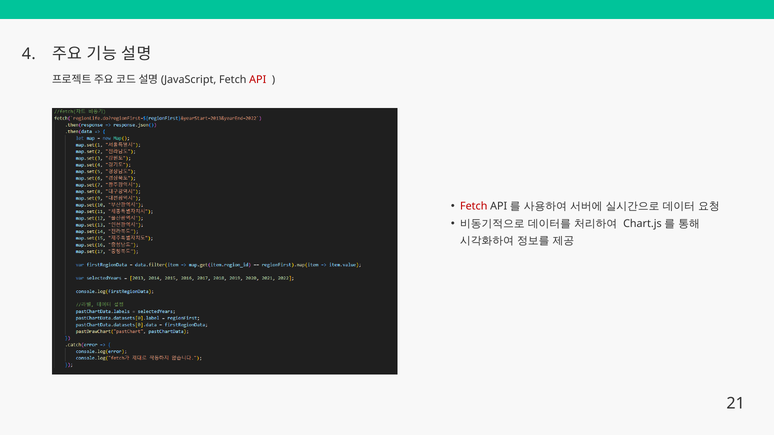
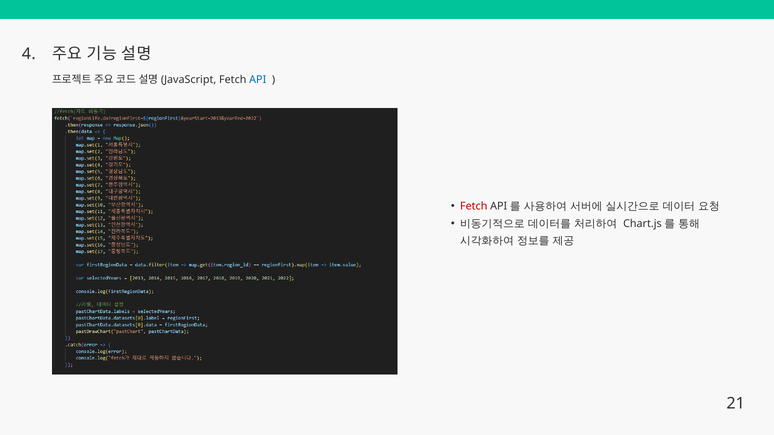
API colour: red -> blue
